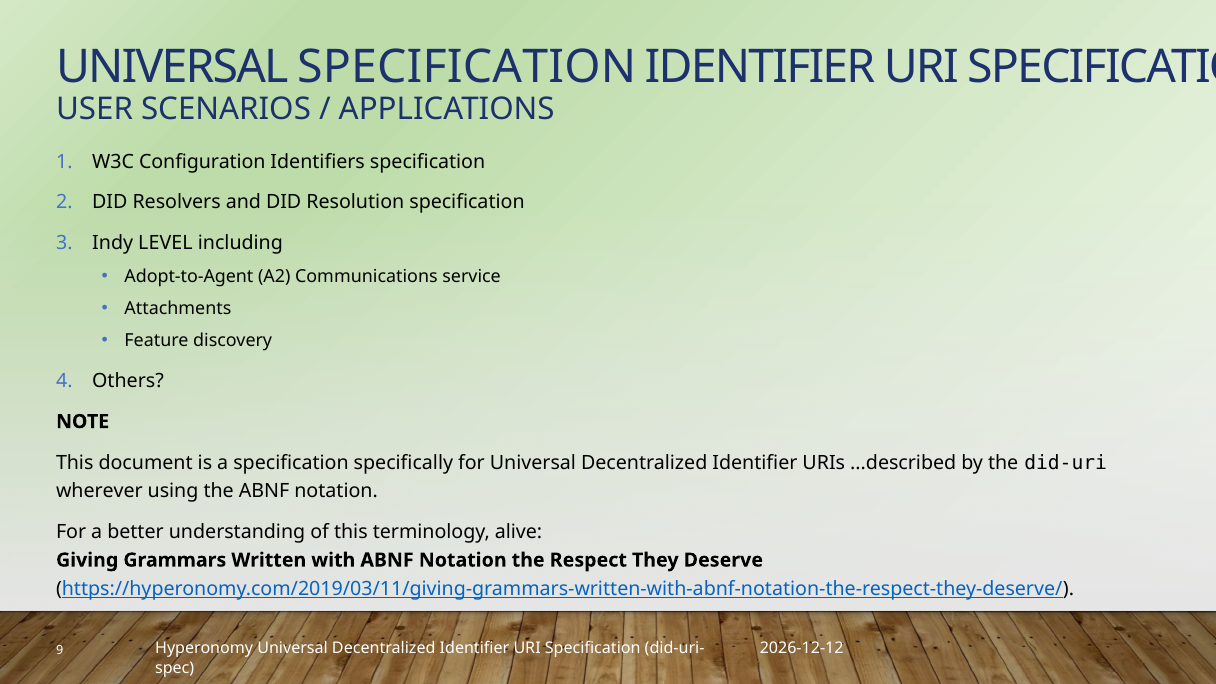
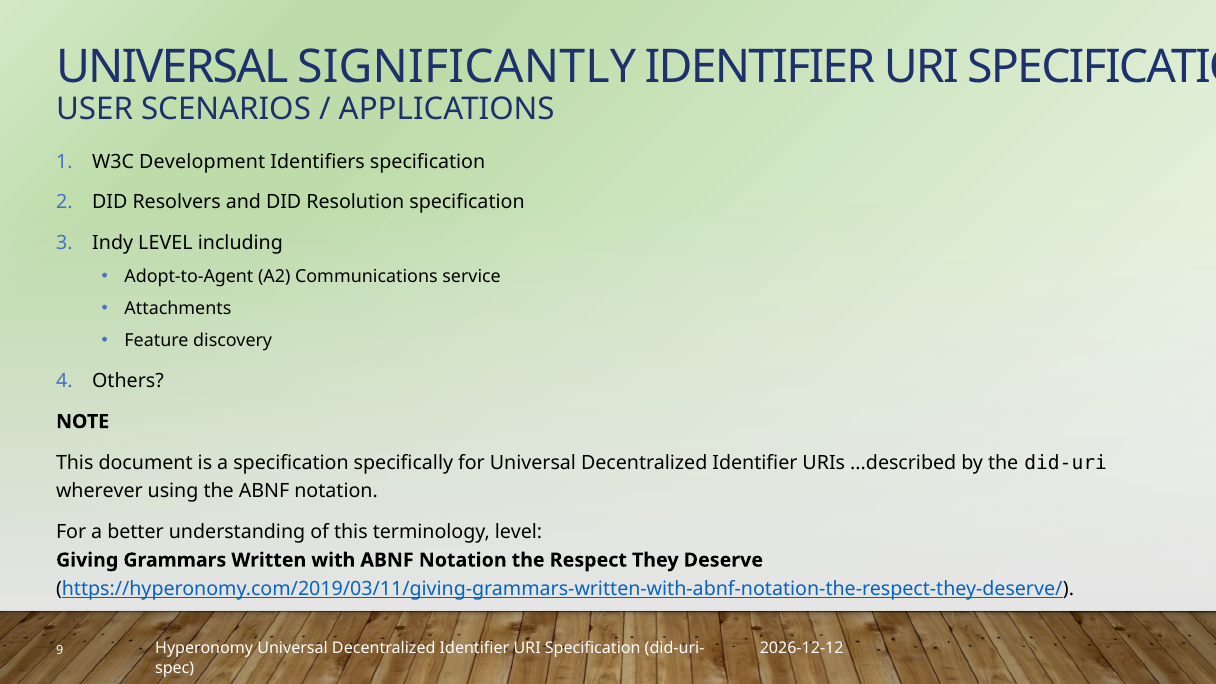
UNIVERSAL SPECIFICATION: SPECIFICATION -> SIGNIFICANTLY
Configuration: Configuration -> Development
terminology alive: alive -> level
